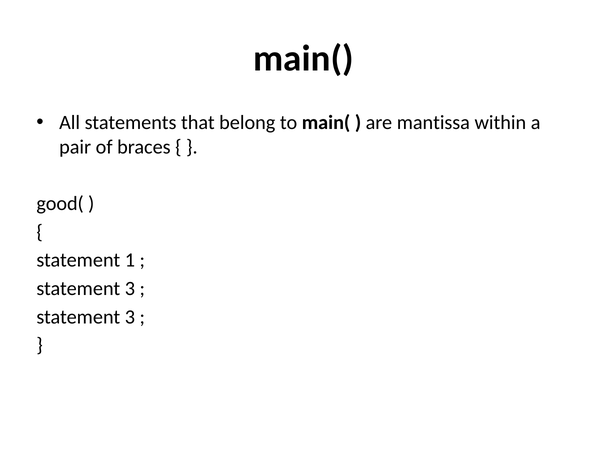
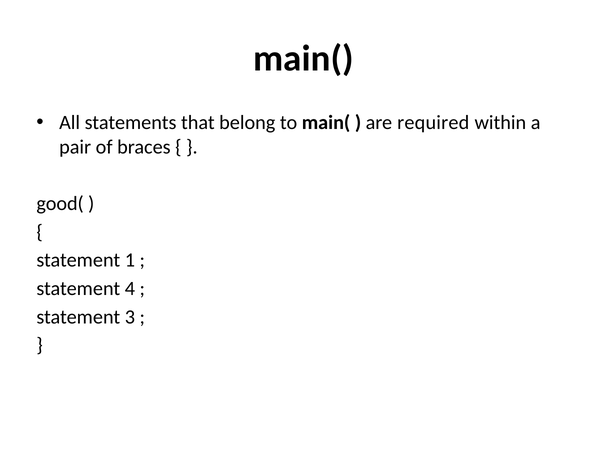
mantissa: mantissa -> required
3 at (130, 289): 3 -> 4
